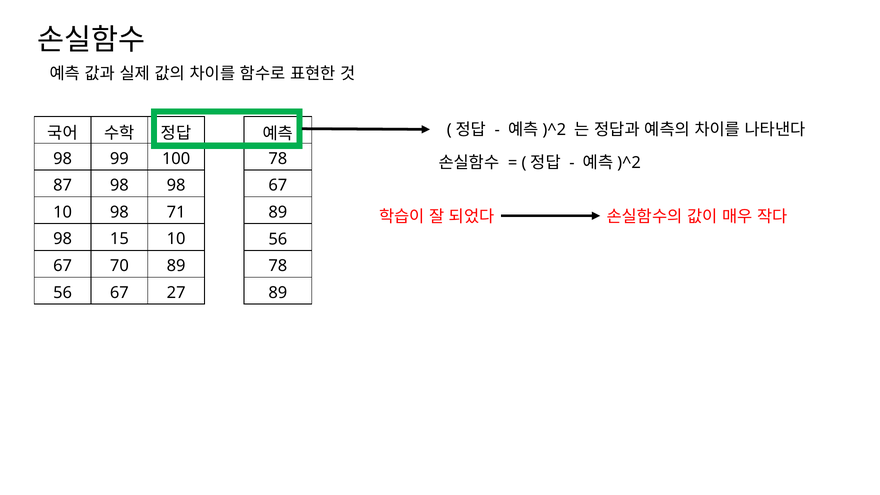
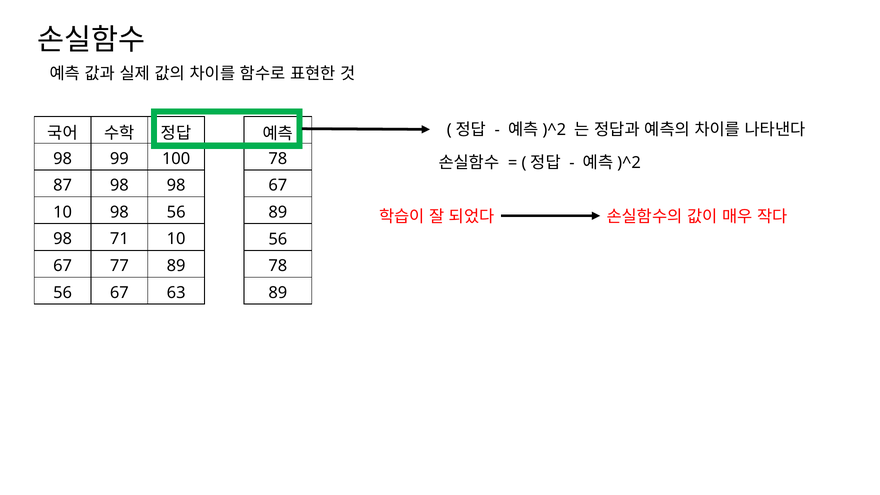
98 71: 71 -> 56
15: 15 -> 71
70: 70 -> 77
27: 27 -> 63
